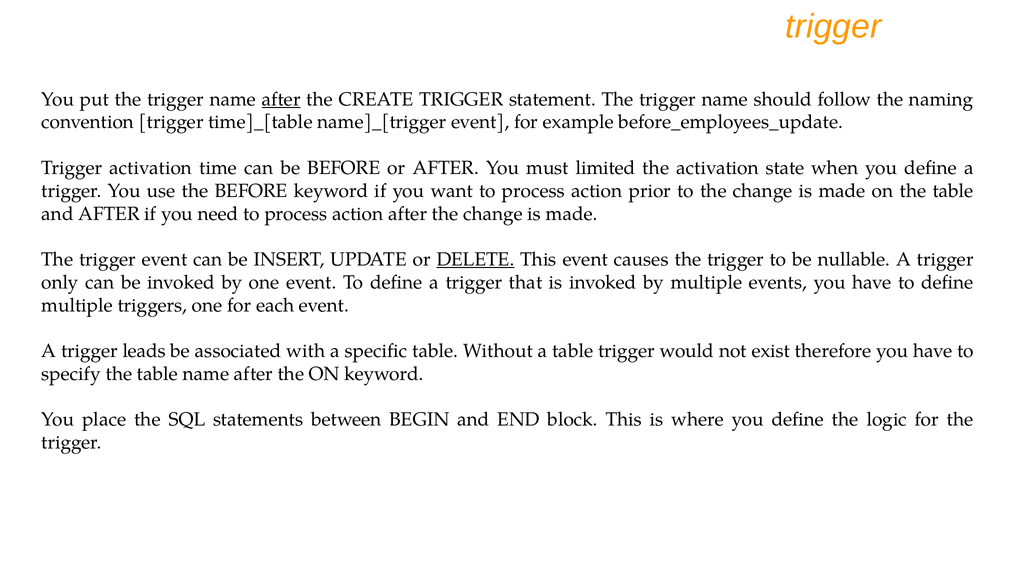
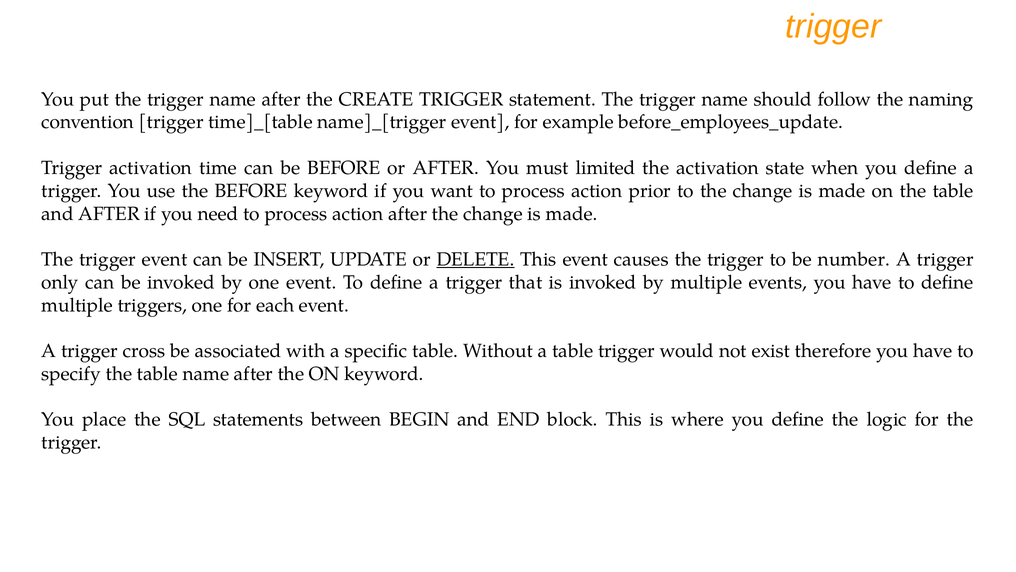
after at (281, 99) underline: present -> none
nullable: nullable -> number
leads: leads -> cross
